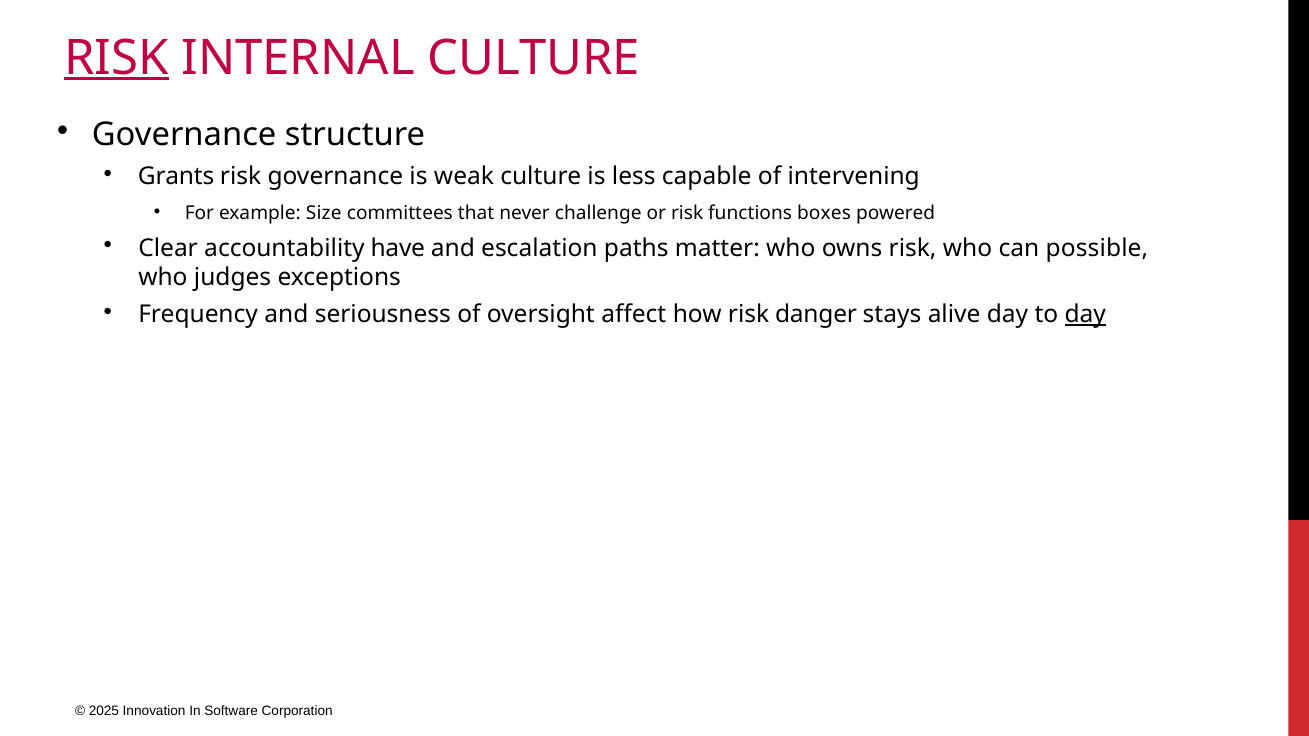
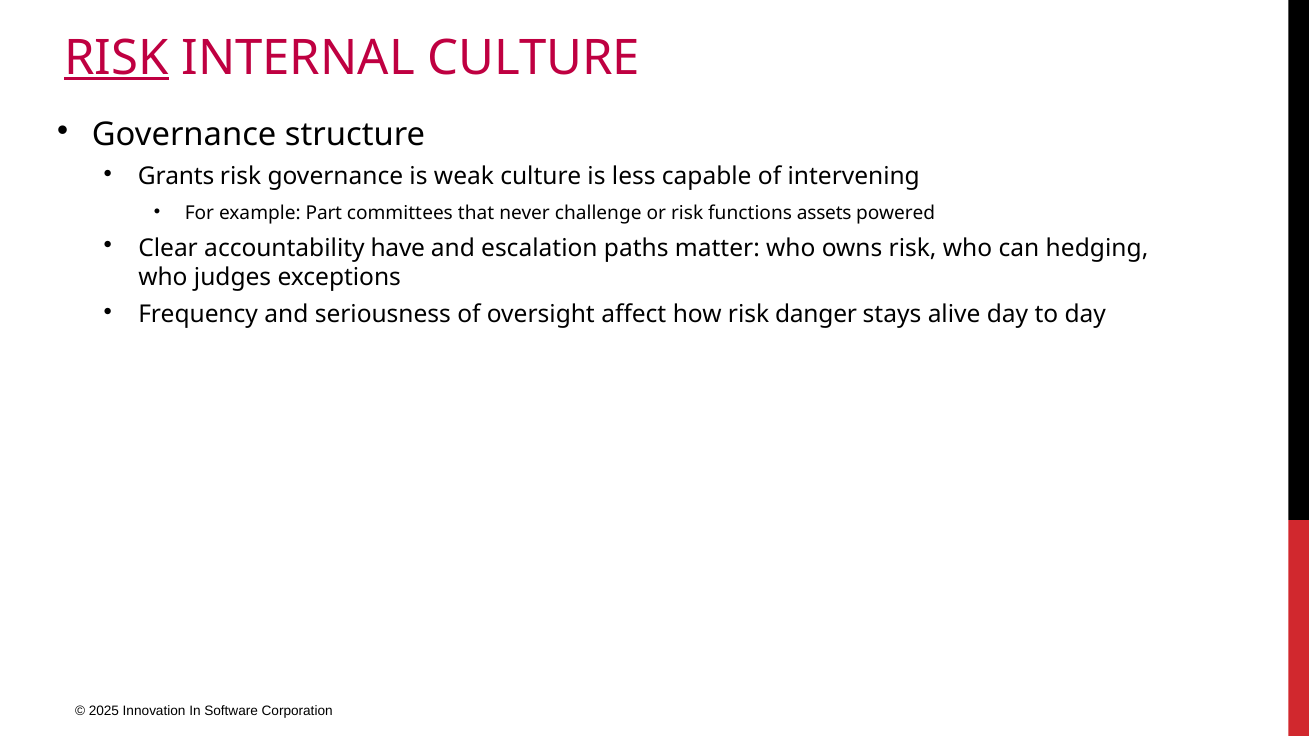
Size: Size -> Part
boxes: boxes -> assets
possible: possible -> hedging
day at (1085, 315) underline: present -> none
